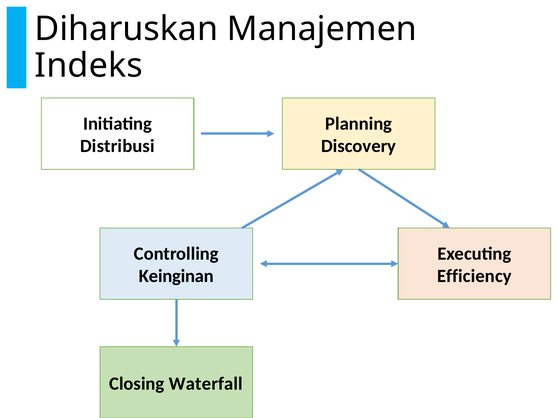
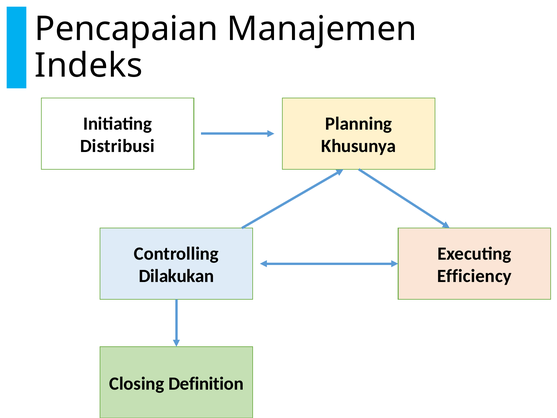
Diharuskan: Diharuskan -> Pencapaian
Discovery: Discovery -> Khusunya
Keinginan: Keinginan -> Dilakukan
Waterfall: Waterfall -> Definition
